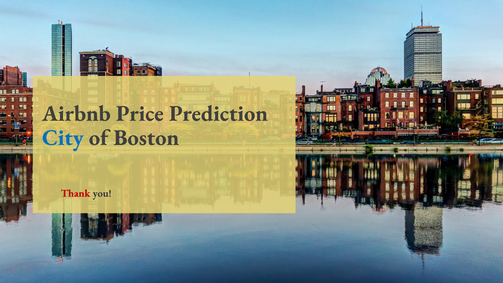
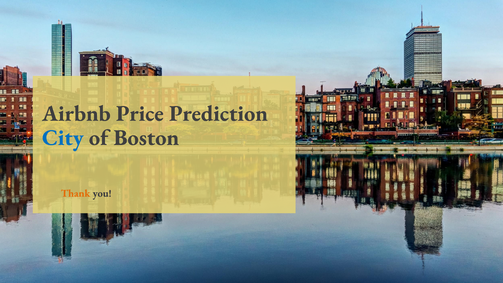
Thank colour: red -> orange
